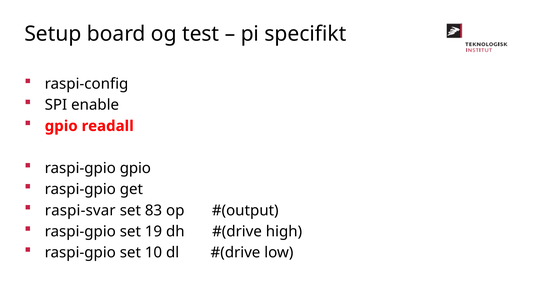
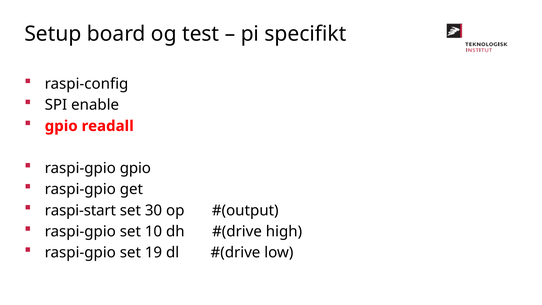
raspi-svar: raspi-svar -> raspi-start
83: 83 -> 30
19: 19 -> 10
10: 10 -> 19
